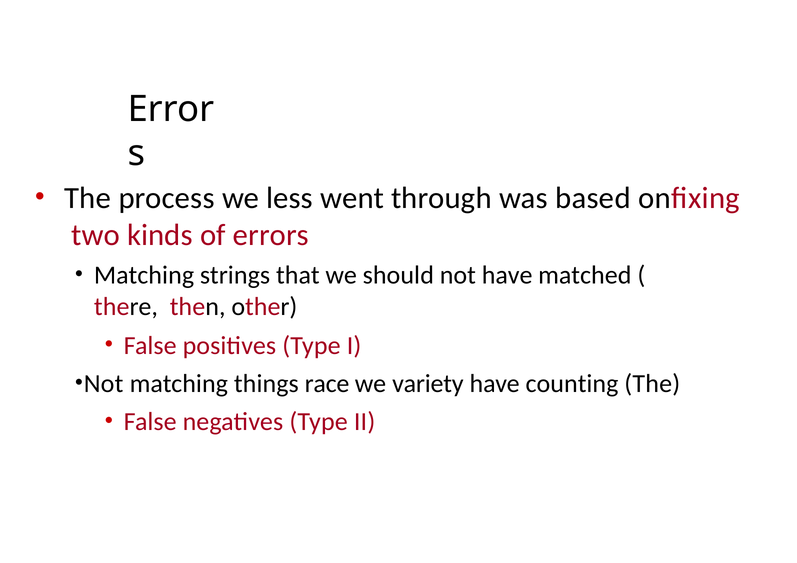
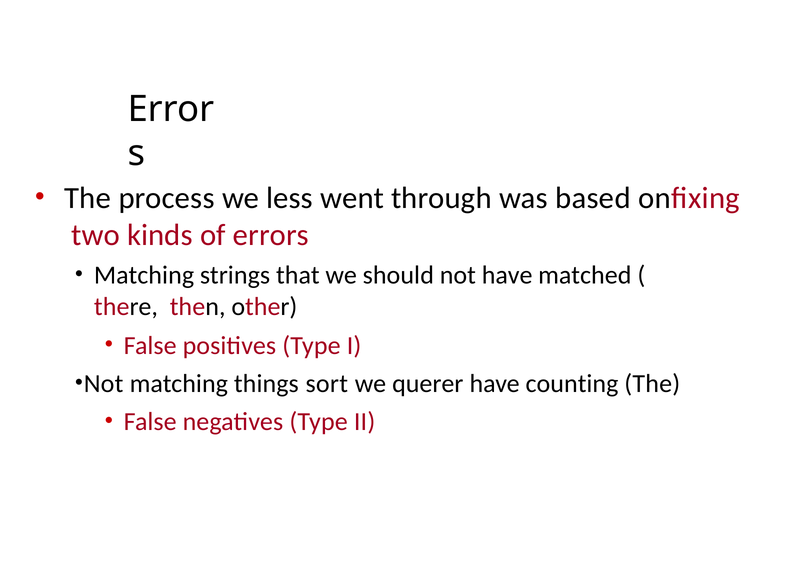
race: race -> sort
variety: variety -> querer
